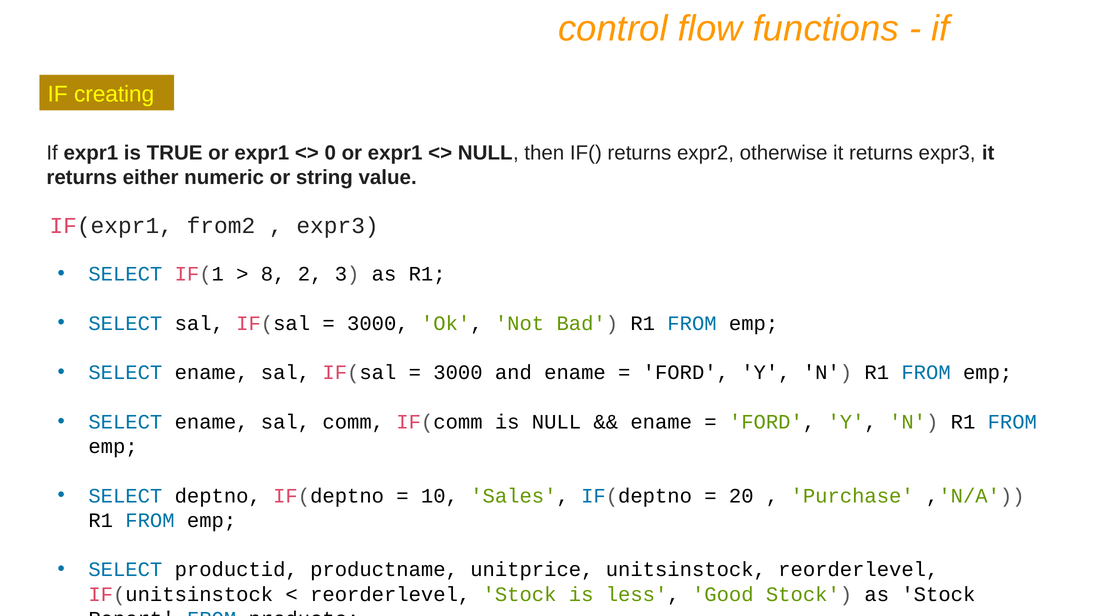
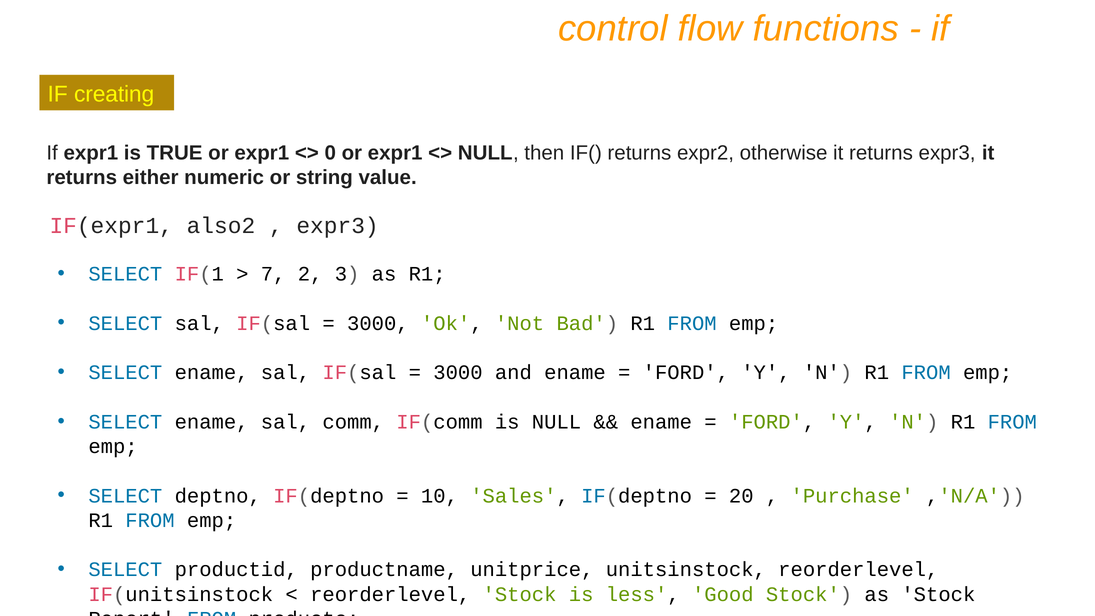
from2: from2 -> also2
8: 8 -> 7
